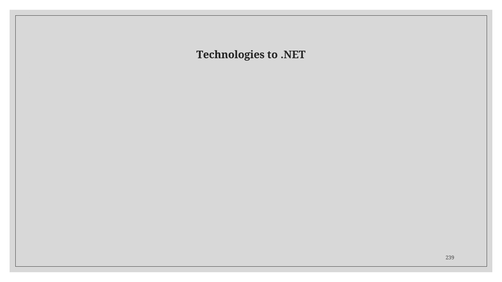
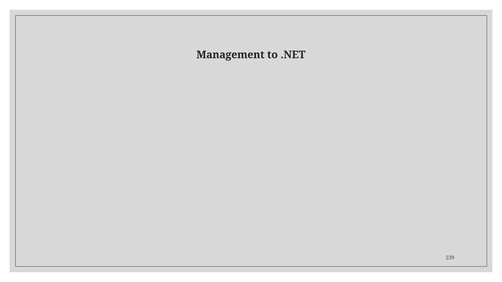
Technologies: Technologies -> Management
